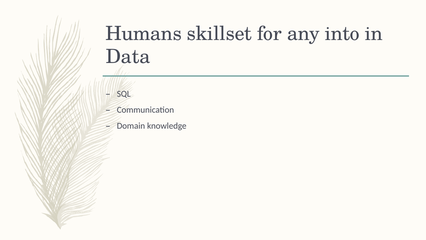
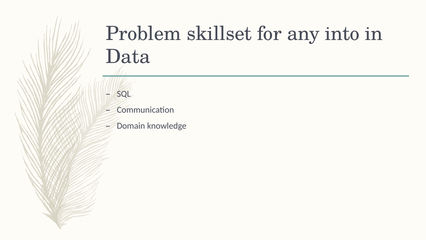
Humans: Humans -> Problem
